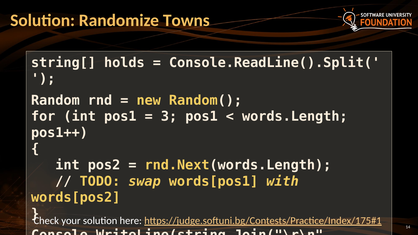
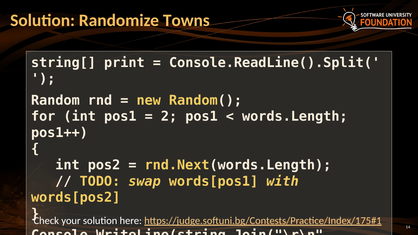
holds: holds -> print
3: 3 -> 2
